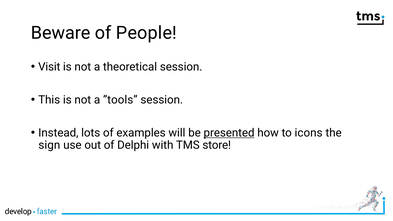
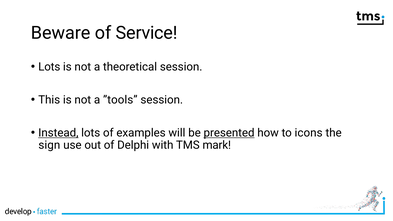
People: People -> Service
Visit at (49, 67): Visit -> Lots
Instead underline: none -> present
store: store -> mark
